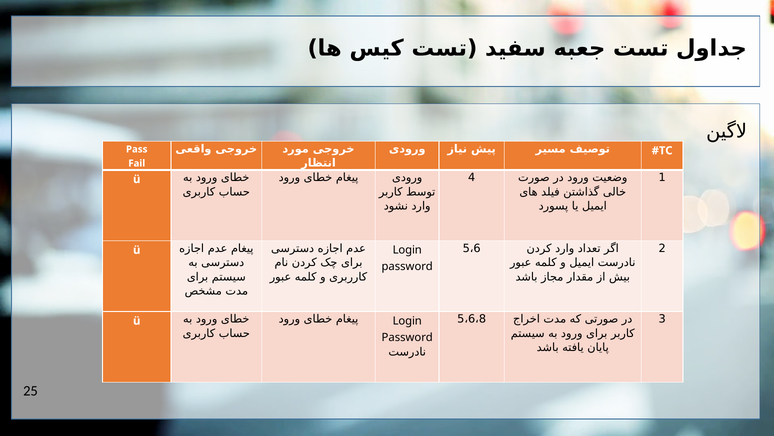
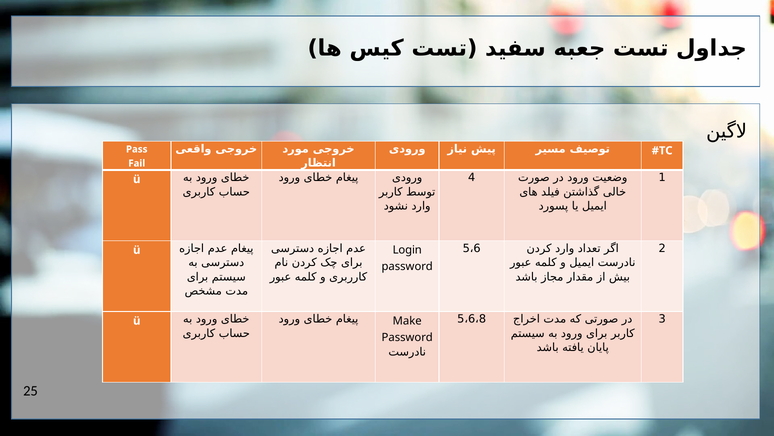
Login at (407, 320): Login -> Make
